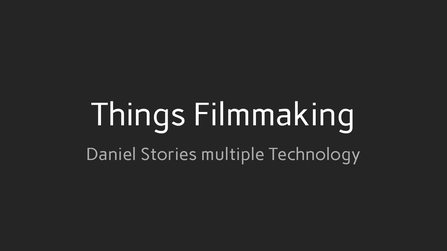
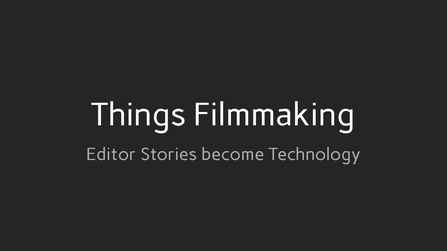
Daniel: Daniel -> Editor
multiple: multiple -> become
